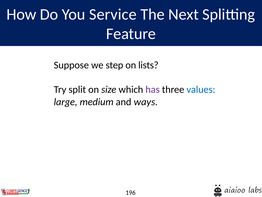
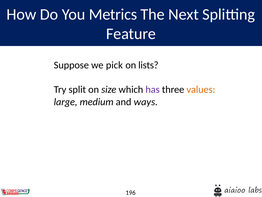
Service: Service -> Metrics
step: step -> pick
values colour: blue -> orange
